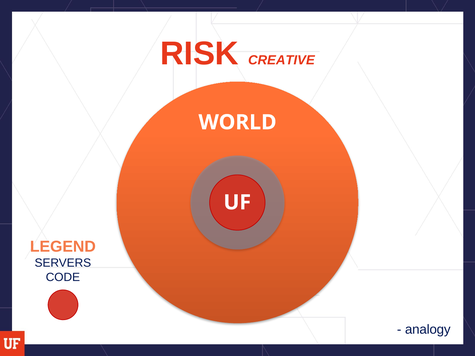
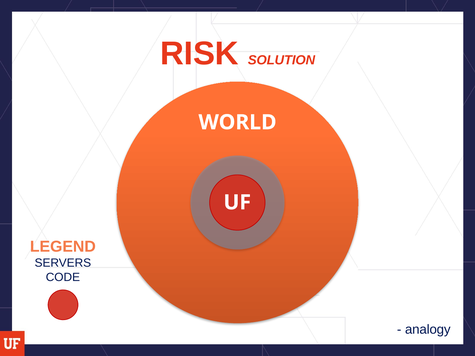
CREATIVE: CREATIVE -> SOLUTION
